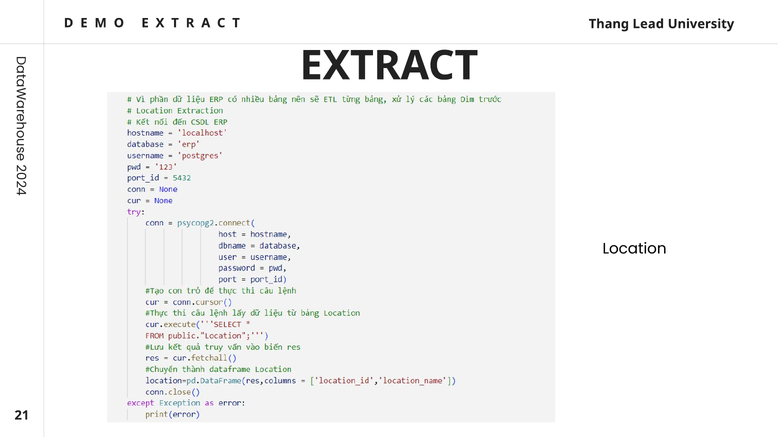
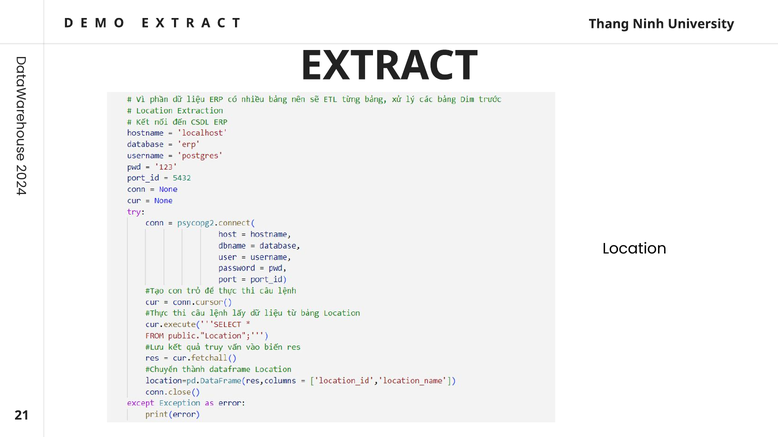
Lead: Lead -> Ninh
